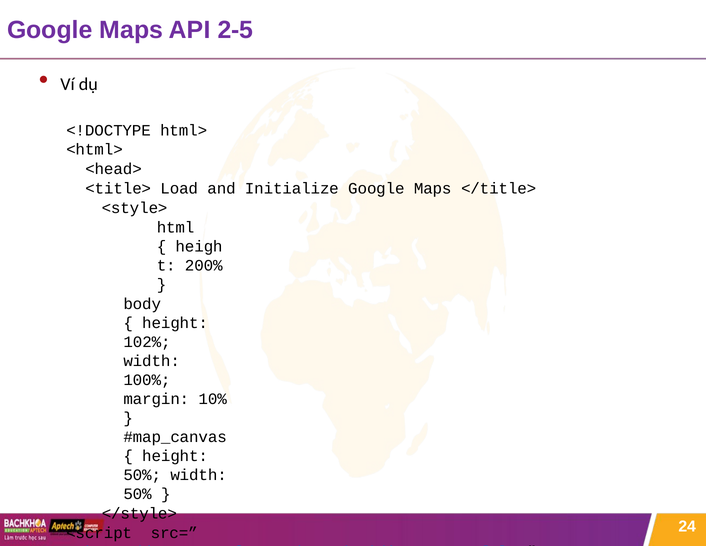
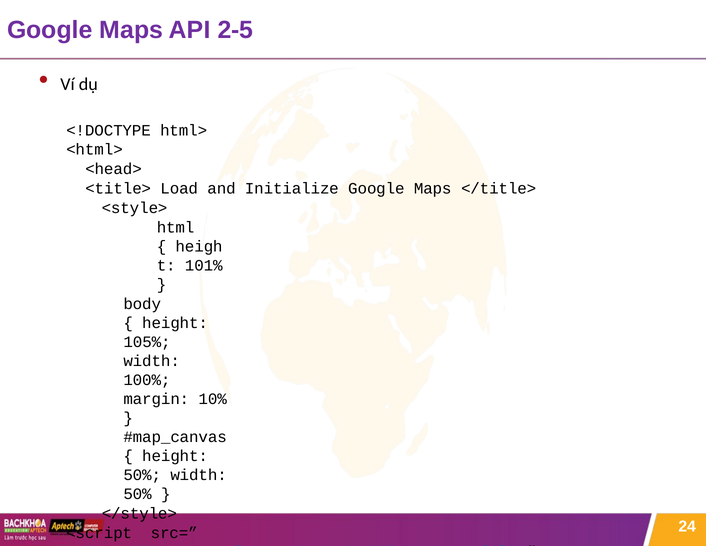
200%: 200% -> 101%
102%: 102% -> 105%
